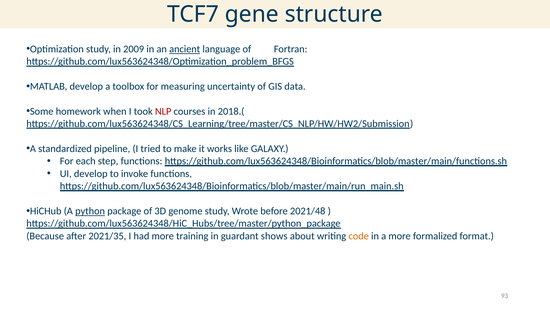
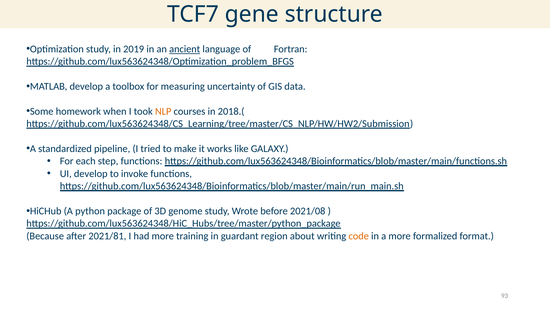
2009: 2009 -> 2019
NLP colour: red -> orange
python underline: present -> none
2021/48: 2021/48 -> 2021/08
2021/35: 2021/35 -> 2021/81
shows: shows -> region
